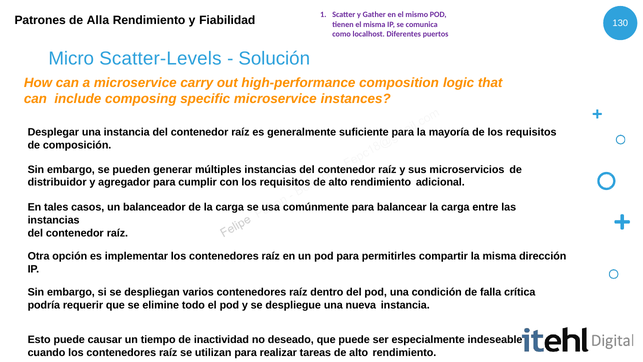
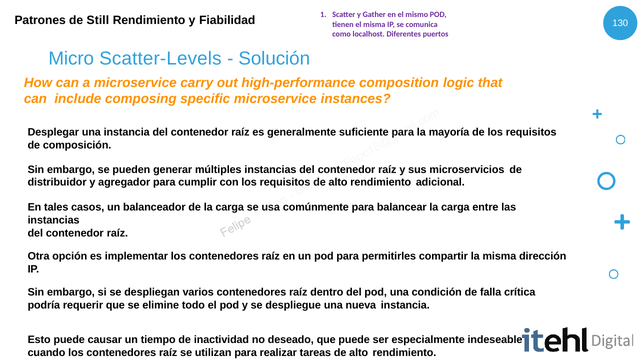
Alla: Alla -> Still
